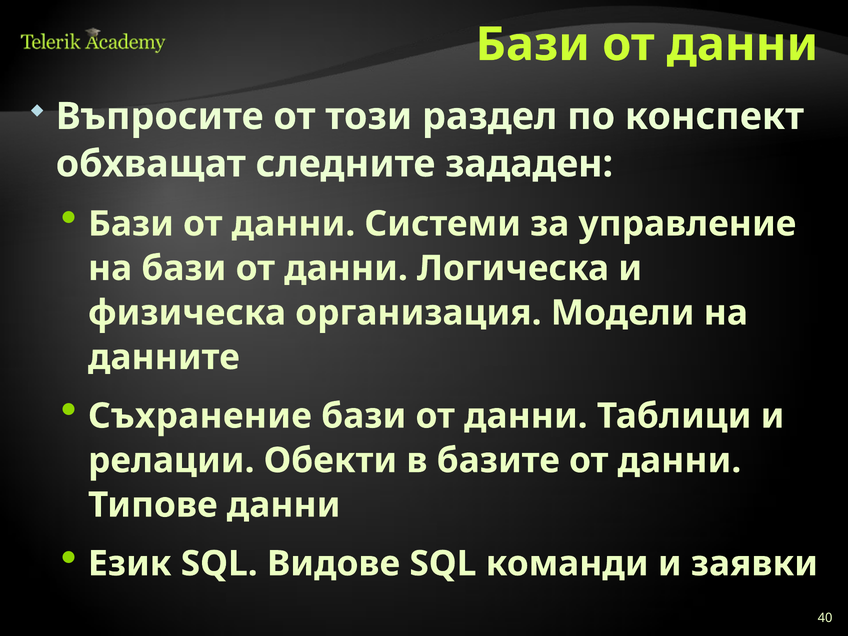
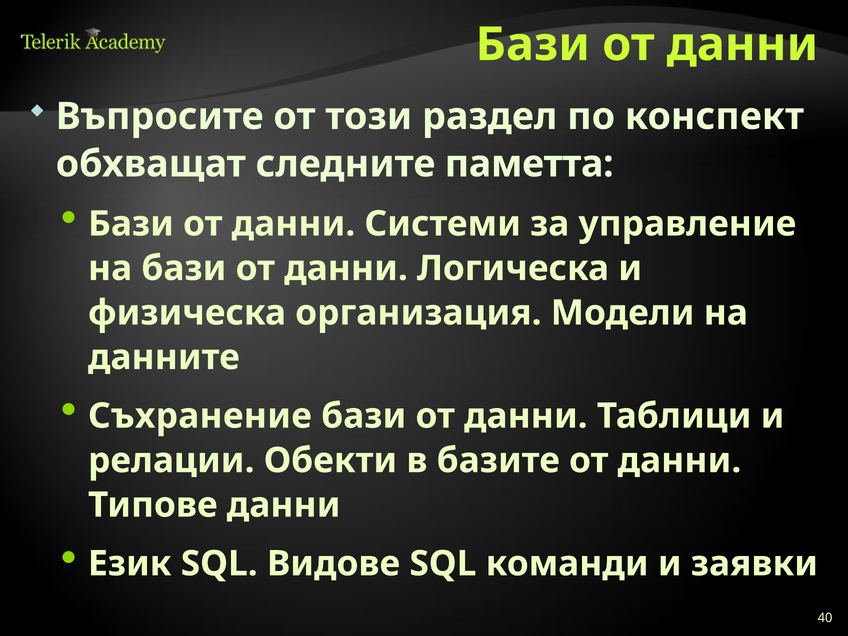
зададен: зададен -> паметта
